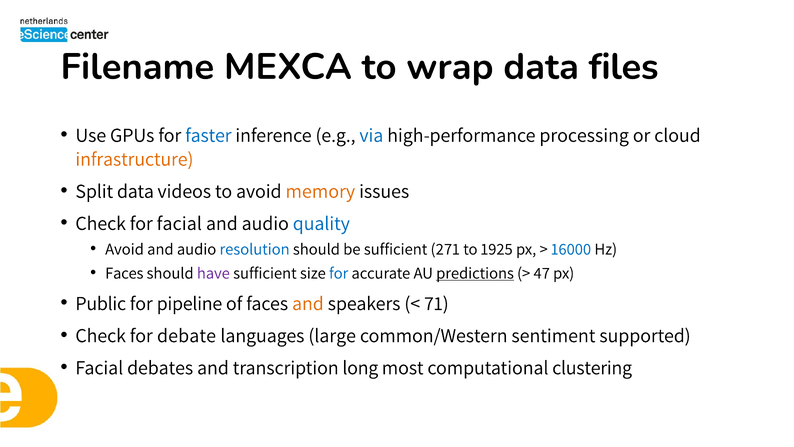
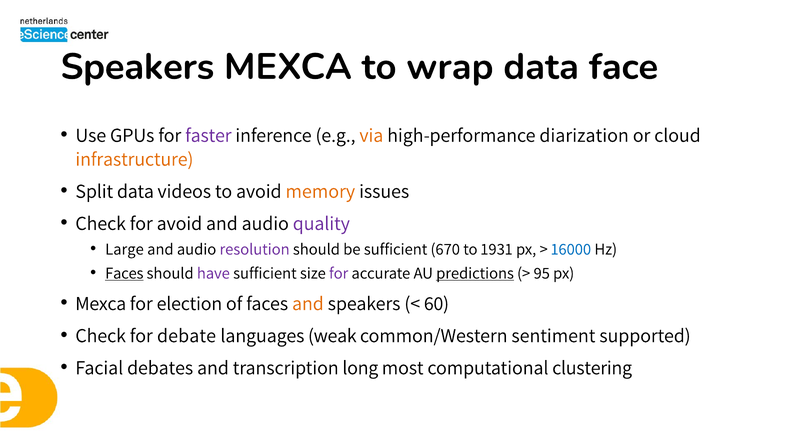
Filename at (137, 67): Filename -> Speakers
files: files -> face
faster colour: blue -> purple
via colour: blue -> orange
processing: processing -> diarization
for facial: facial -> avoid
quality colour: blue -> purple
Avoid at (125, 249): Avoid -> Large
resolution colour: blue -> purple
271: 271 -> 670
1925: 1925 -> 1931
Faces at (124, 273) underline: none -> present
for at (339, 273) colour: blue -> purple
47: 47 -> 95
Public at (101, 303): Public -> Mexca
pipeline: pipeline -> election
71: 71 -> 60
large: large -> weak
